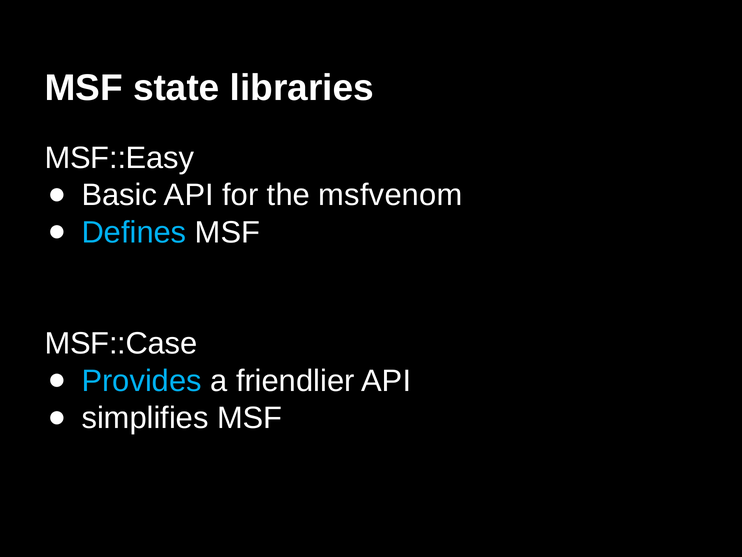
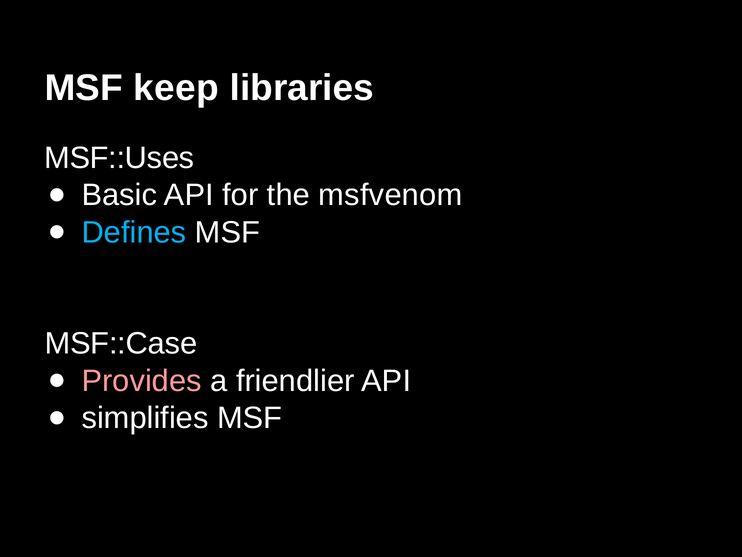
state: state -> keep
MSF::Easy: MSF::Easy -> MSF::Uses
Provides colour: light blue -> pink
